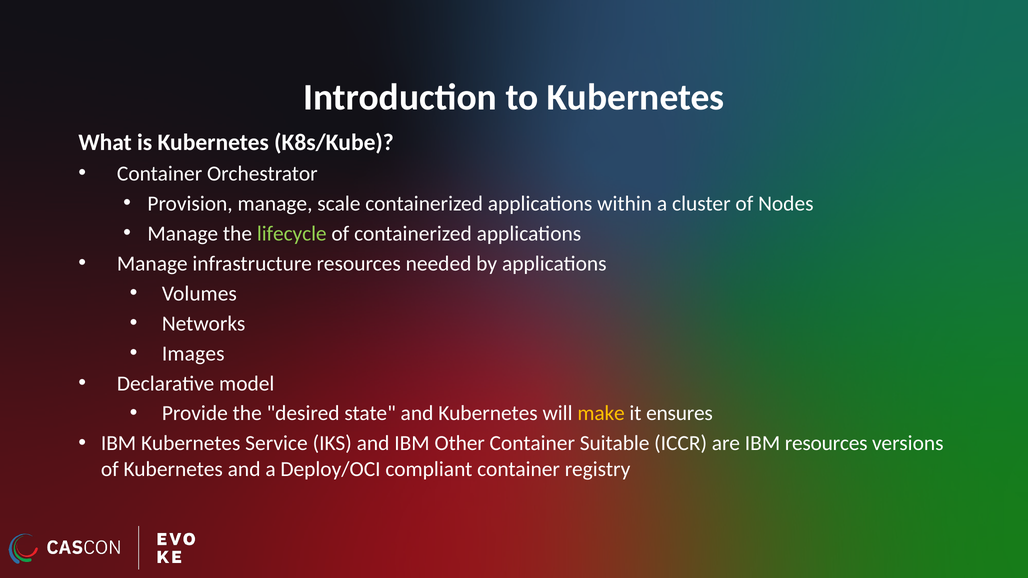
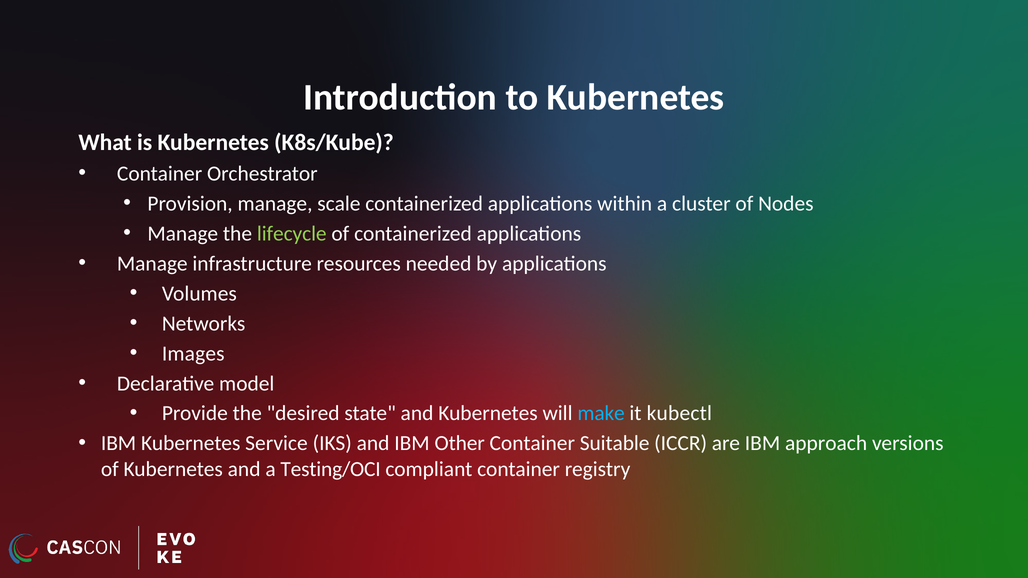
make colour: yellow -> light blue
ensures: ensures -> kubectl
IBM resources: resources -> approach
Deploy/OCI: Deploy/OCI -> Testing/OCI
